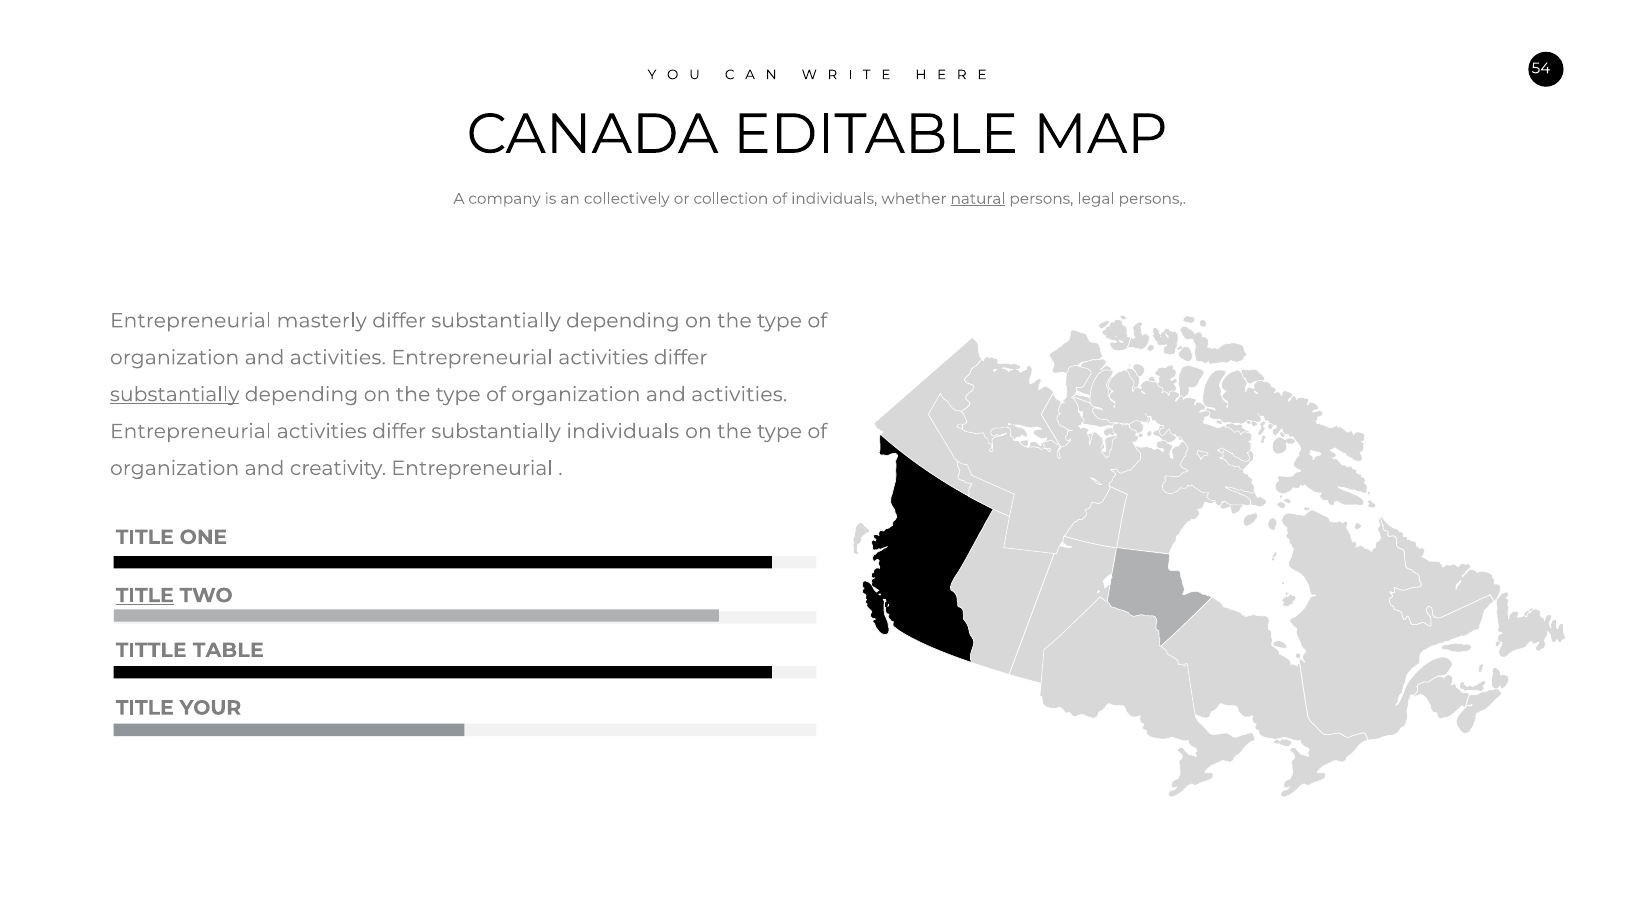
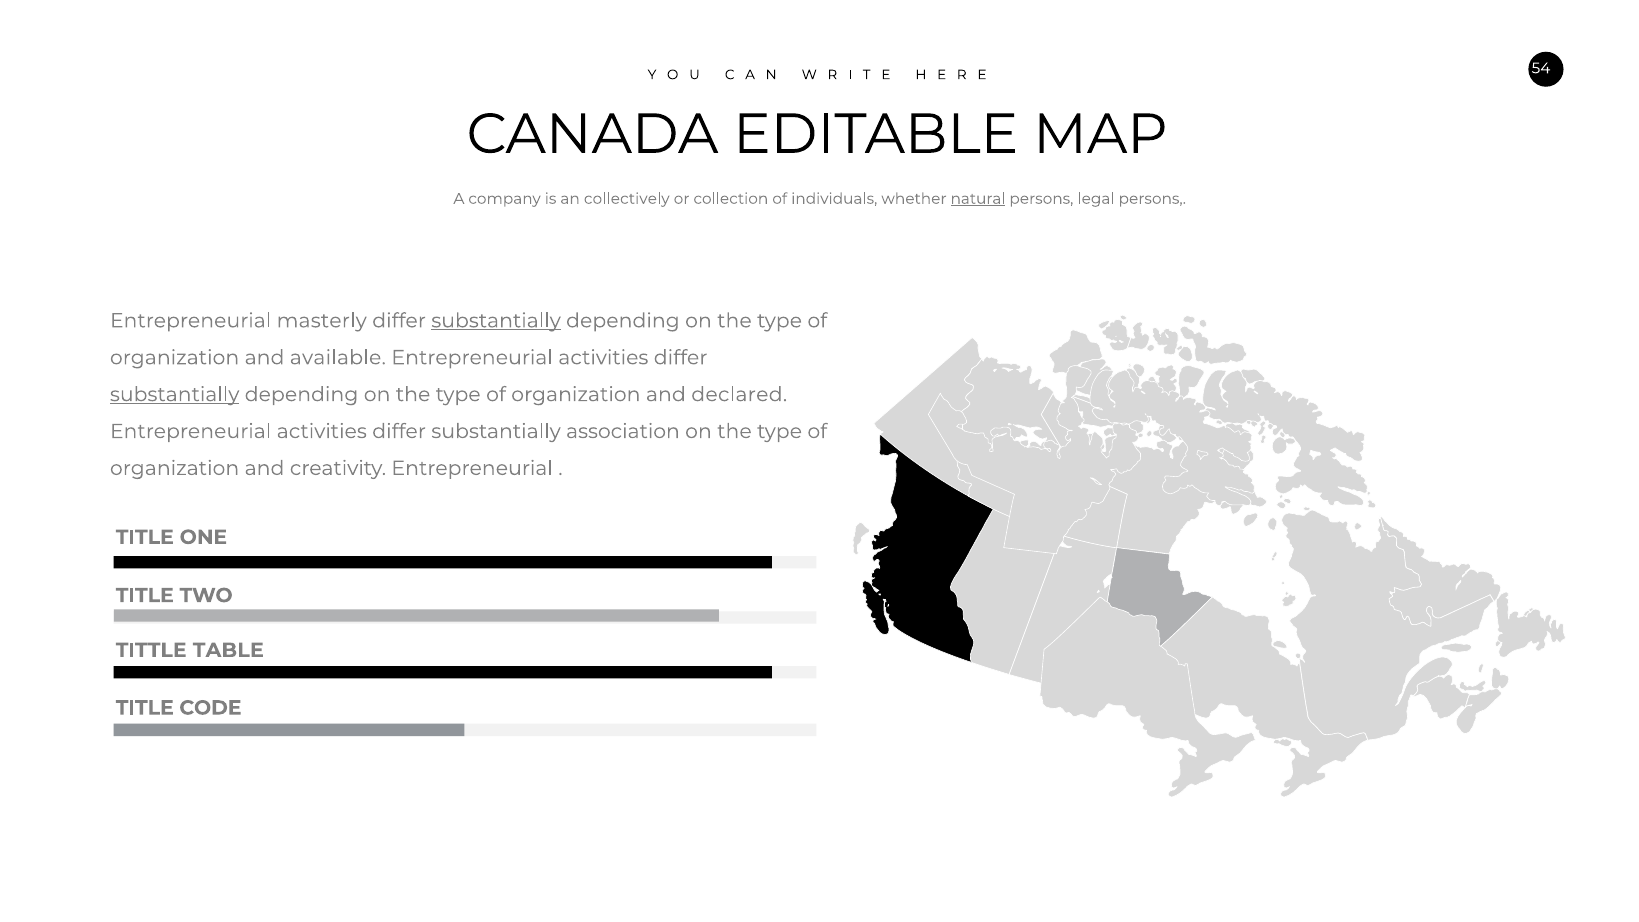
substantially at (496, 321) underline: none -> present
activities at (338, 358): activities -> available
activities at (739, 395): activities -> declared
substantially individuals: individuals -> association
TITLE at (145, 596) underline: present -> none
YOUR: YOUR -> CODE
